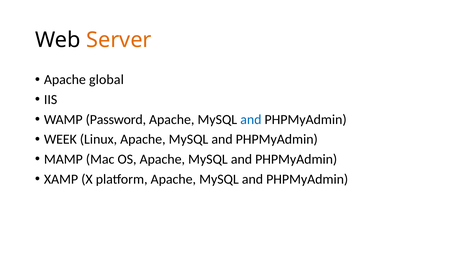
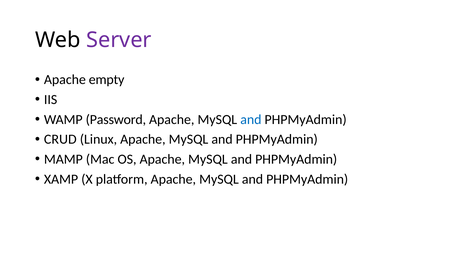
Server colour: orange -> purple
global: global -> empty
WEEK: WEEK -> CRUD
